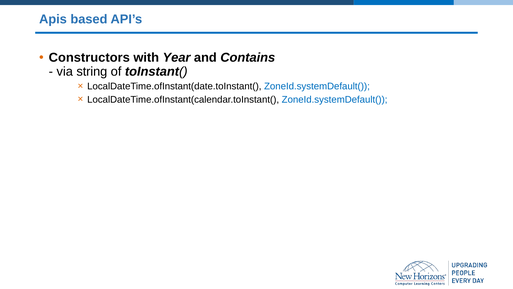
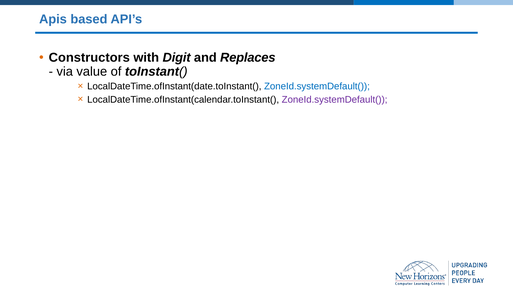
Year: Year -> Digit
Contains: Contains -> Replaces
string: string -> value
ZoneId.systemDefault( at (335, 99) colour: blue -> purple
